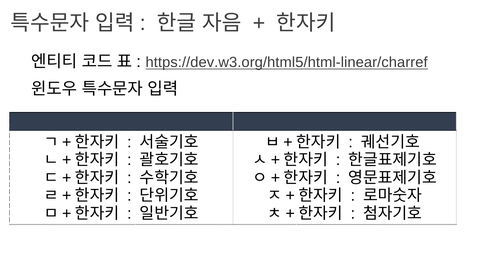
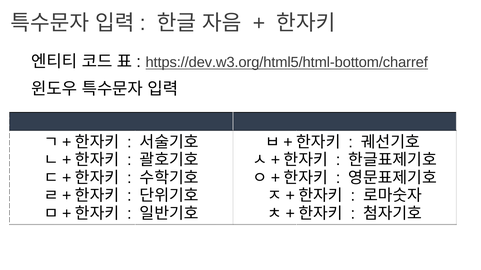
https://dev.w3.org/html5/html-linear/charref: https://dev.w3.org/html5/html-linear/charref -> https://dev.w3.org/html5/html-bottom/charref
